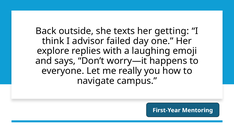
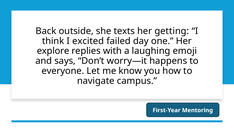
advisor: advisor -> excited
really: really -> know
